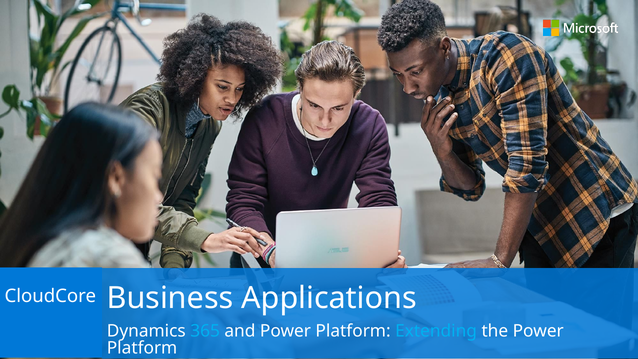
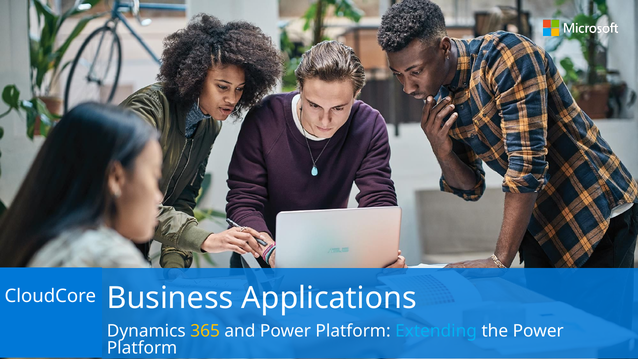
365 colour: light blue -> yellow
